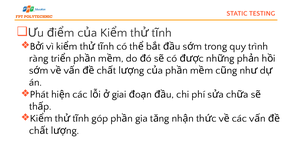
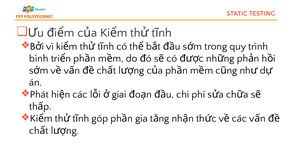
ràng: ràng -> bình
